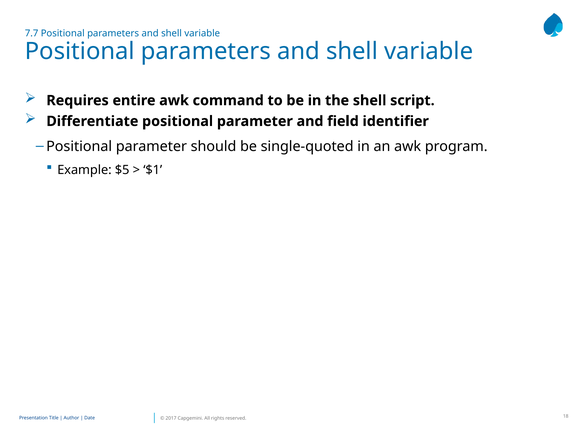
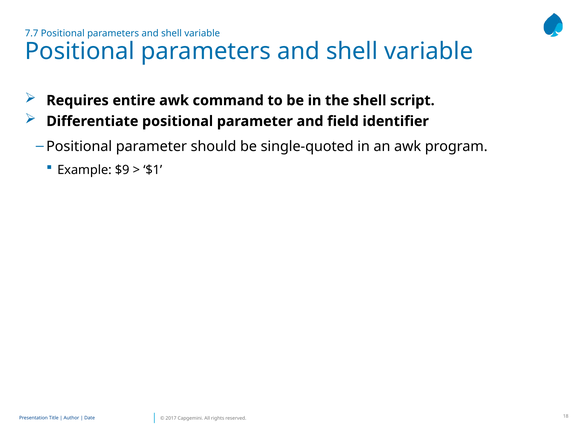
$5: $5 -> $9
